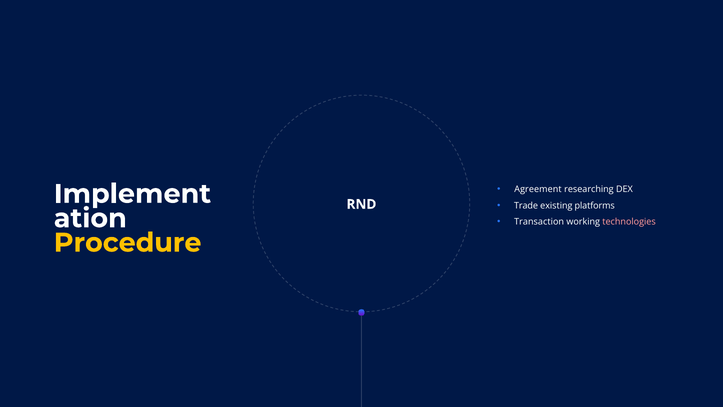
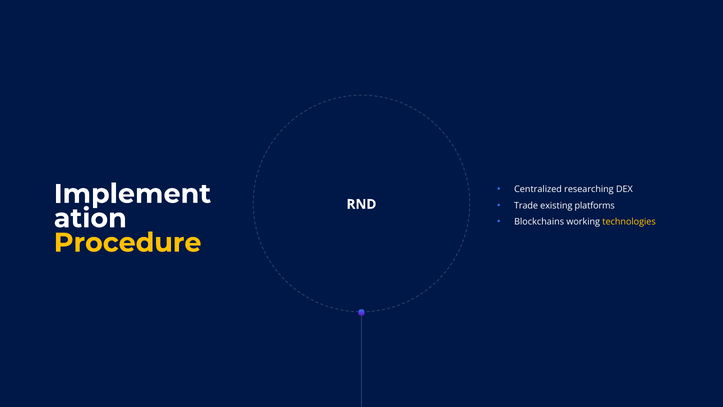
Agreement: Agreement -> Centralized
Transaction: Transaction -> Blockchains
technologies colour: pink -> yellow
